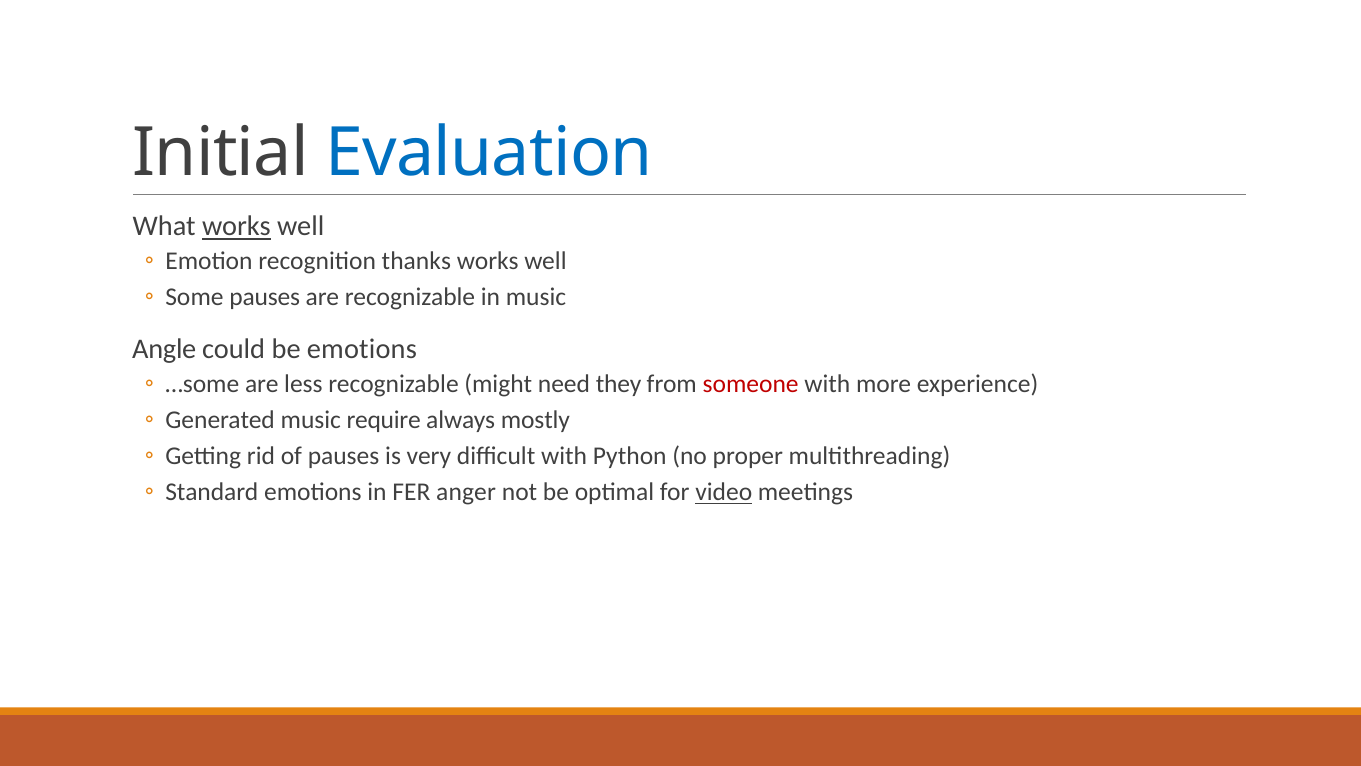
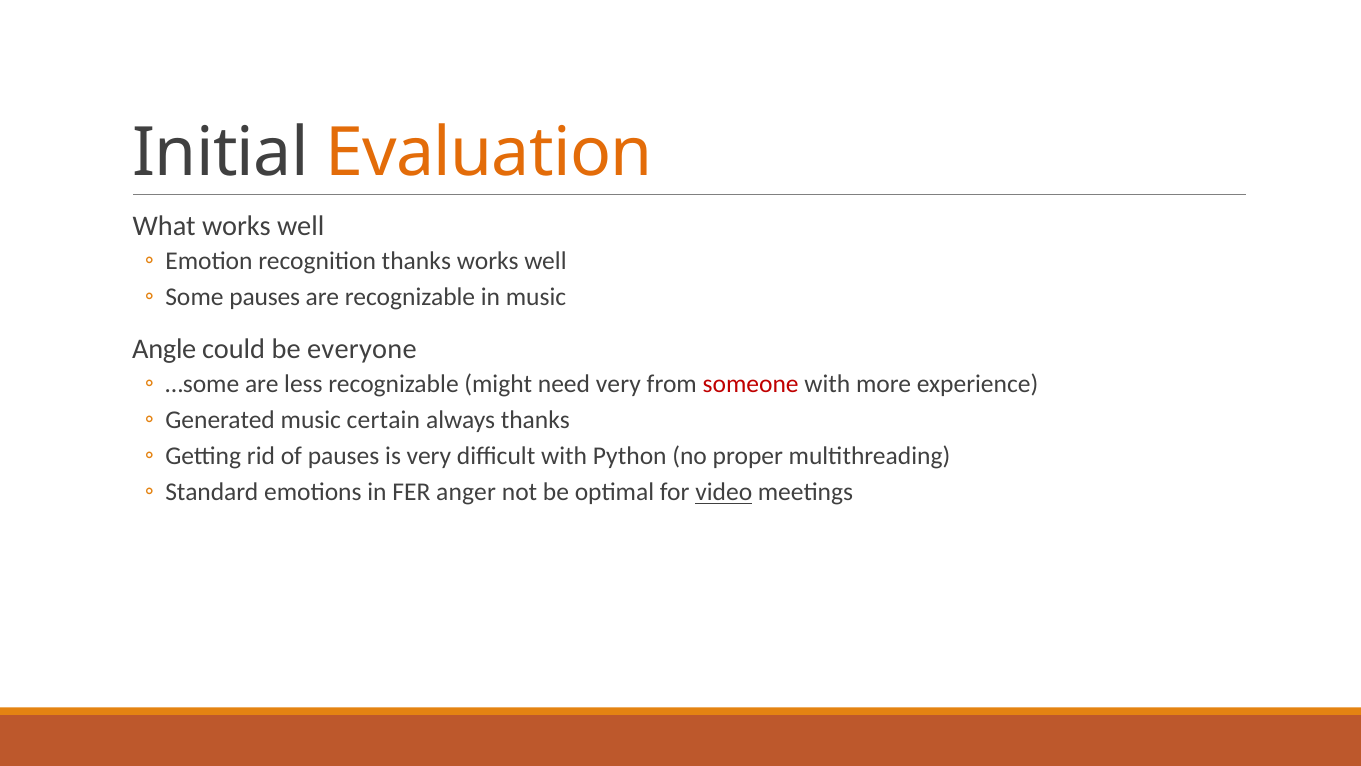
Evaluation colour: blue -> orange
works at (236, 226) underline: present -> none
be emotions: emotions -> everyone
need they: they -> very
require: require -> certain
always mostly: mostly -> thanks
